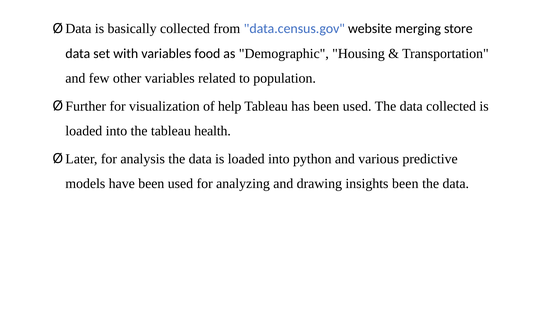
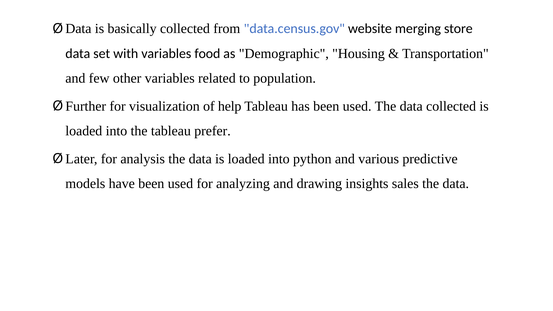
health: health -> prefer
insights been: been -> sales
